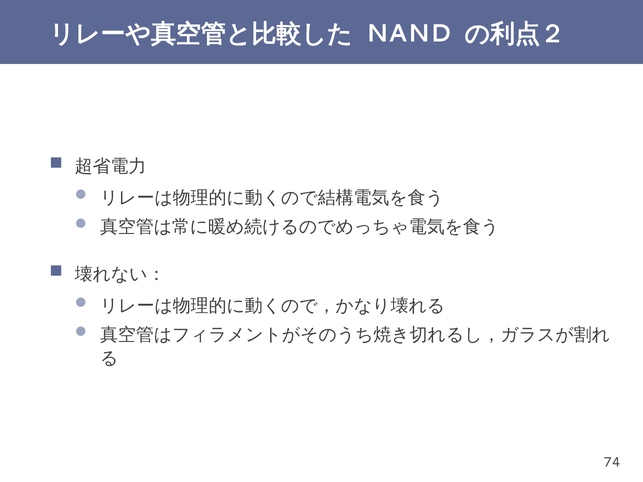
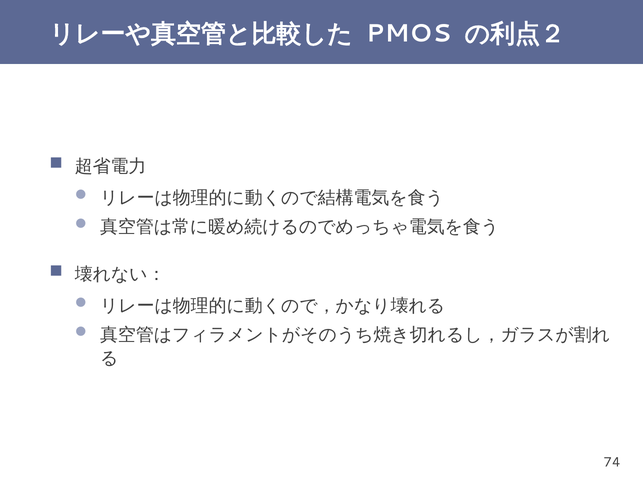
NAND: NAND -> PMOS
